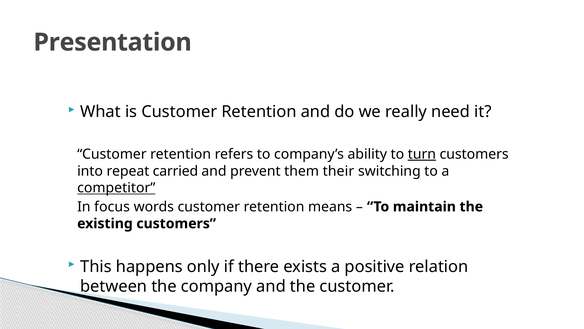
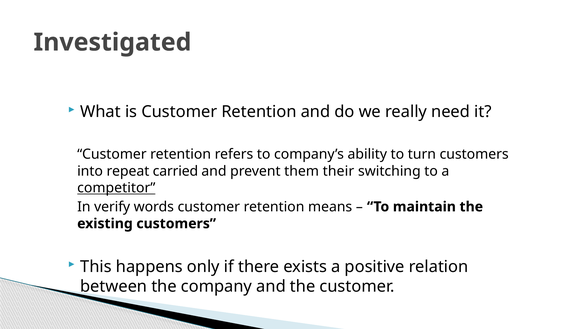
Presentation: Presentation -> Investigated
turn underline: present -> none
focus: focus -> verify
